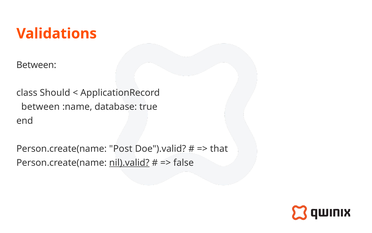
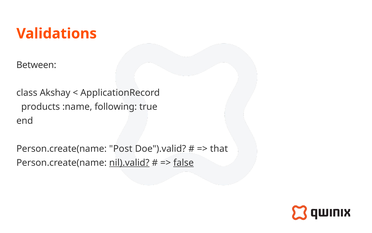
Should: Should -> Akshay
between at (41, 107): between -> products
database: database -> following
false underline: none -> present
